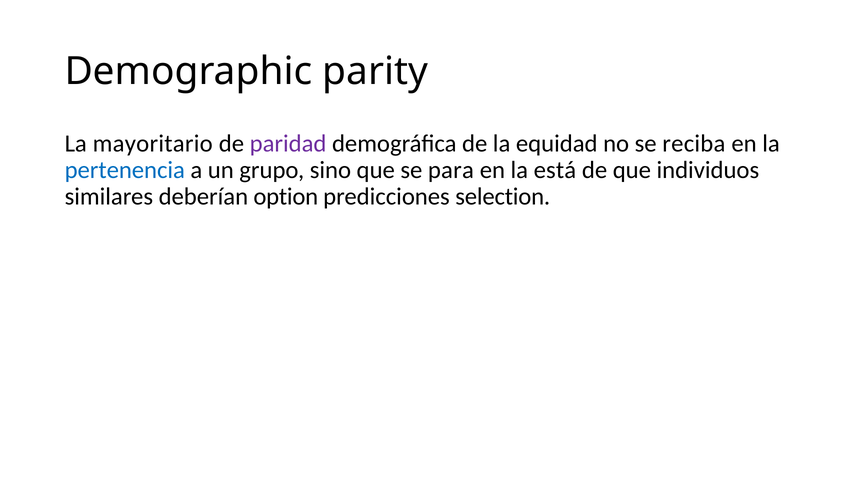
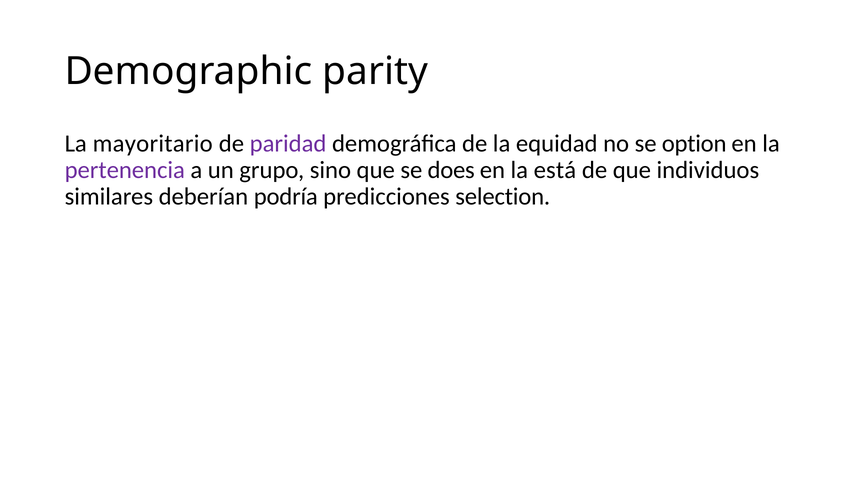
reciba: reciba -> option
pertenencia colour: blue -> purple
para: para -> does
option: option -> podría
